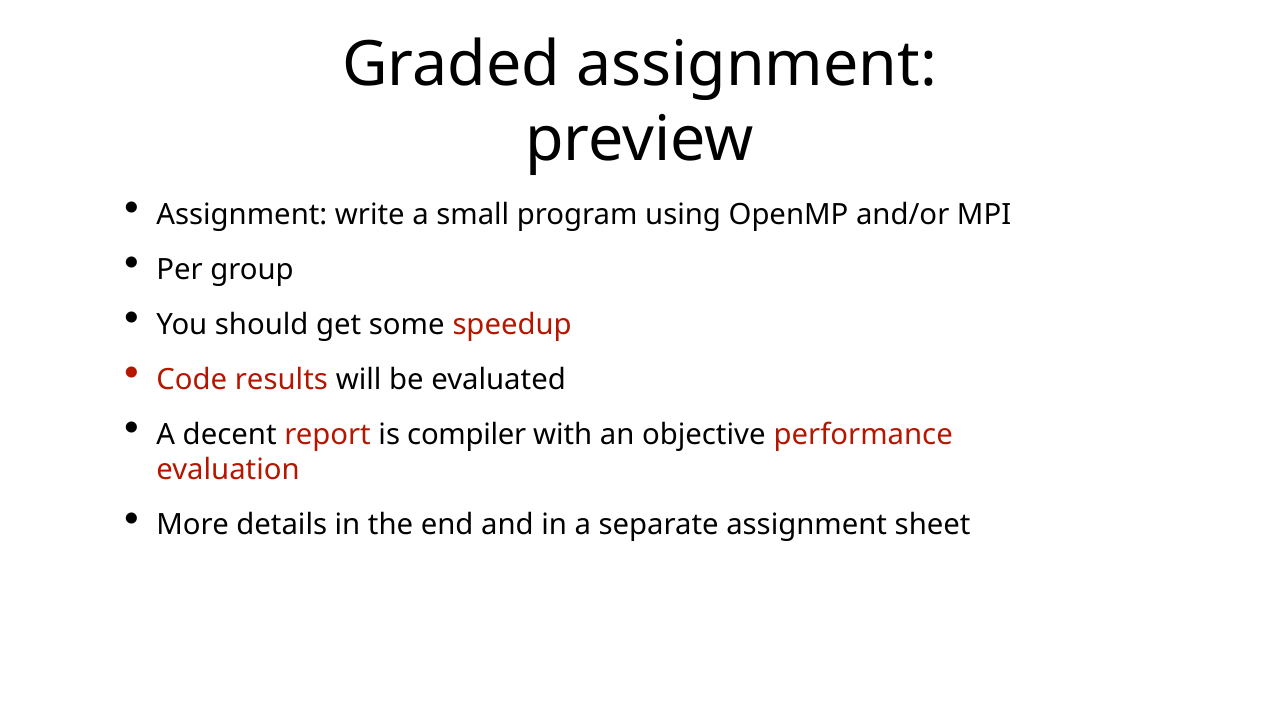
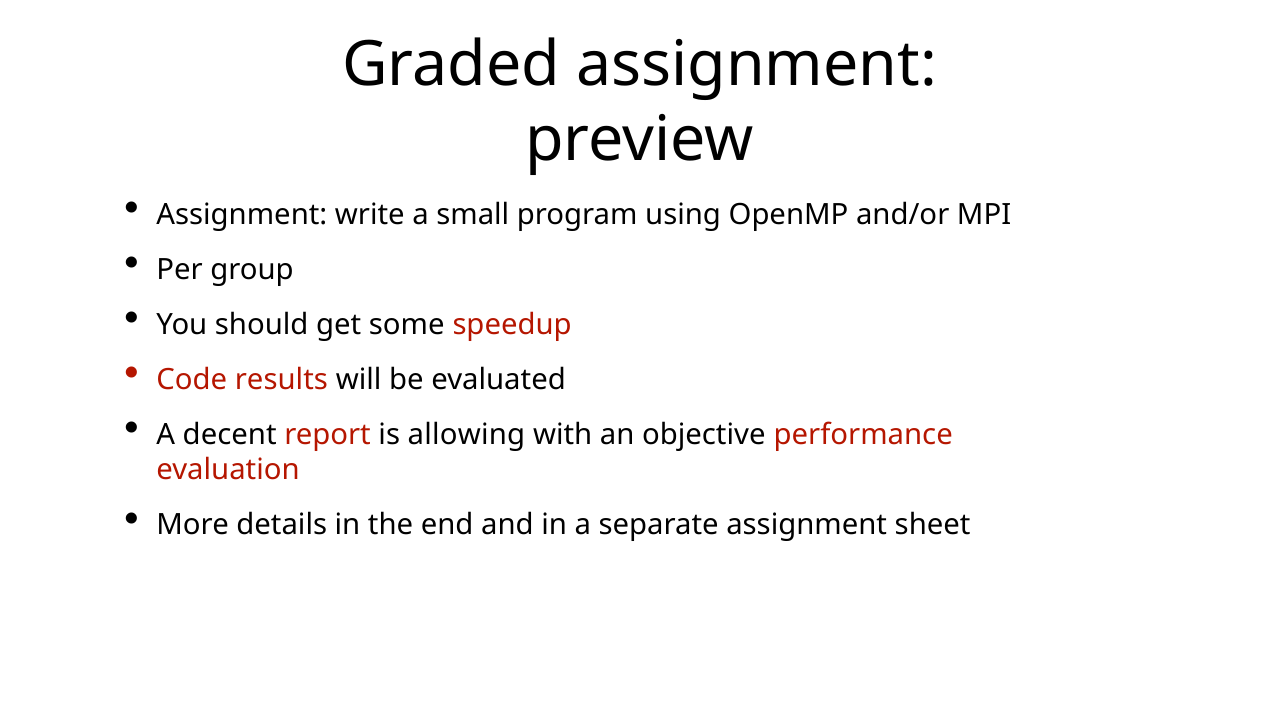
compiler: compiler -> allowing
